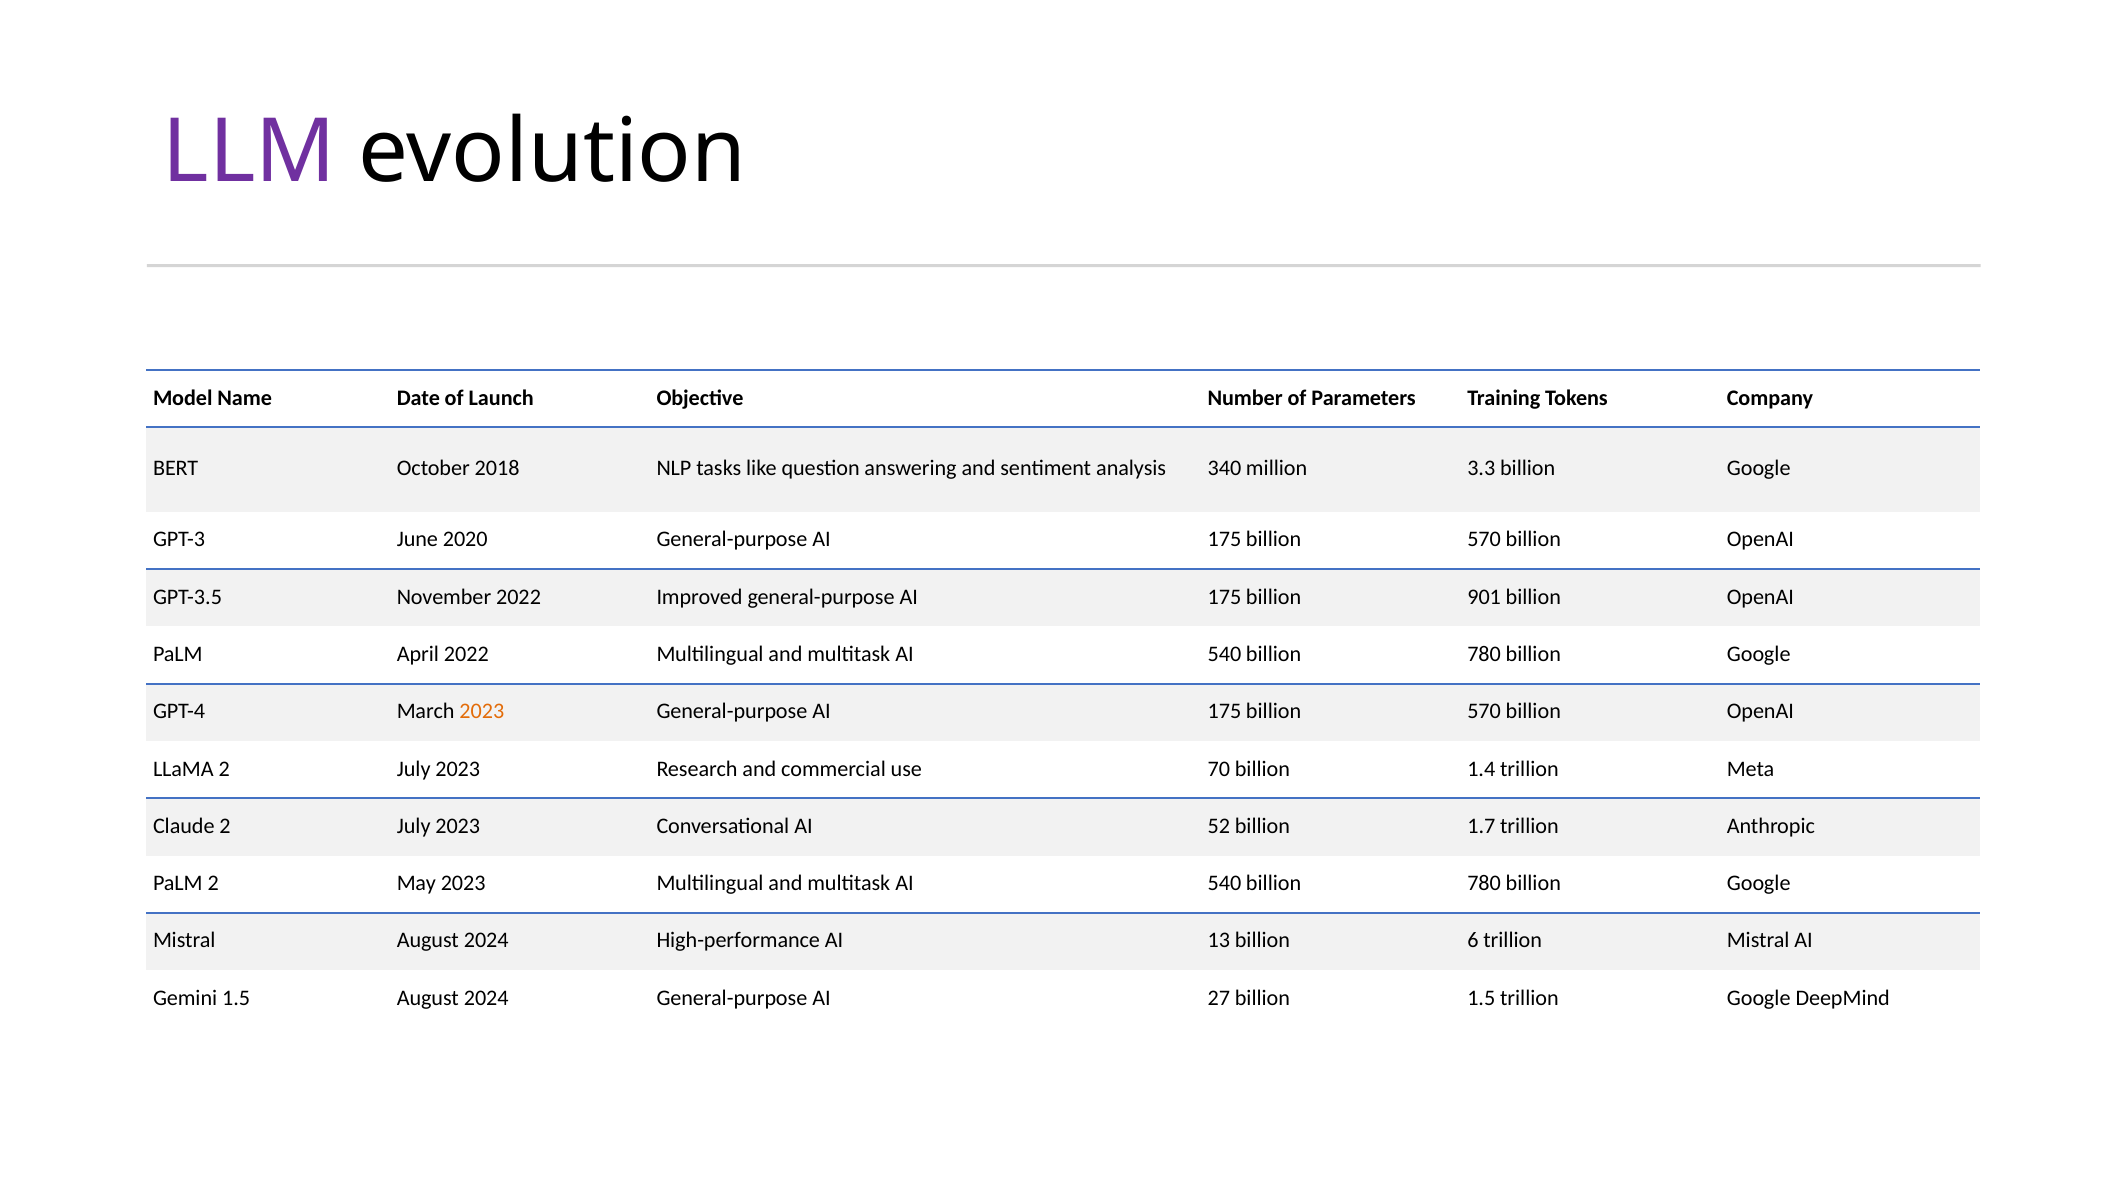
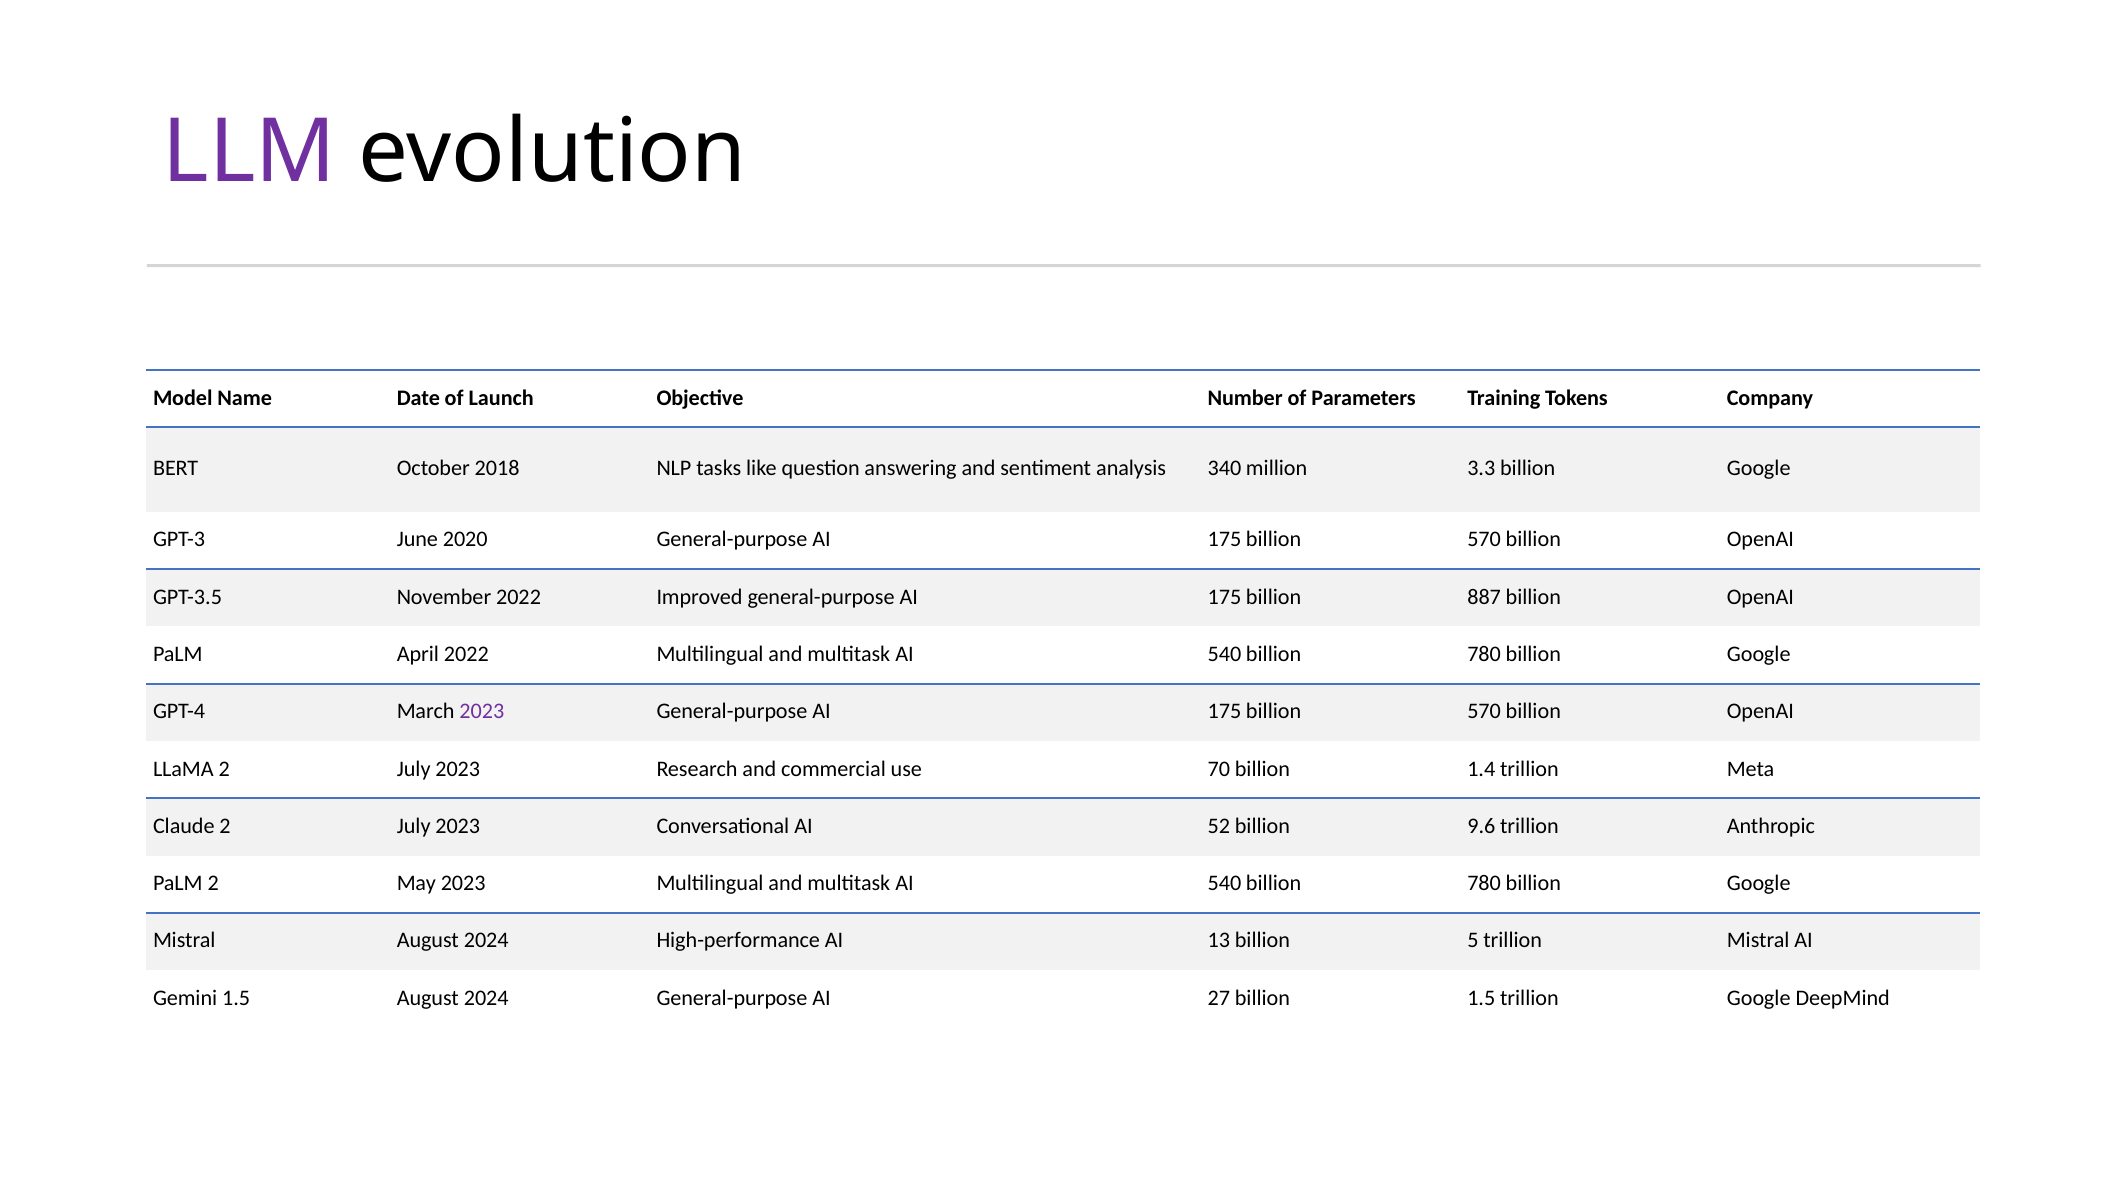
901: 901 -> 887
2023 at (482, 711) colour: orange -> purple
1.7: 1.7 -> 9.6
6: 6 -> 5
